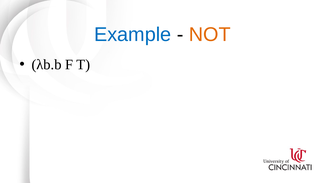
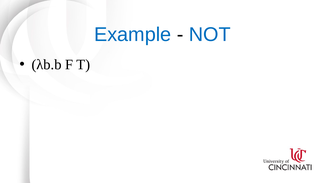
NOT colour: orange -> blue
